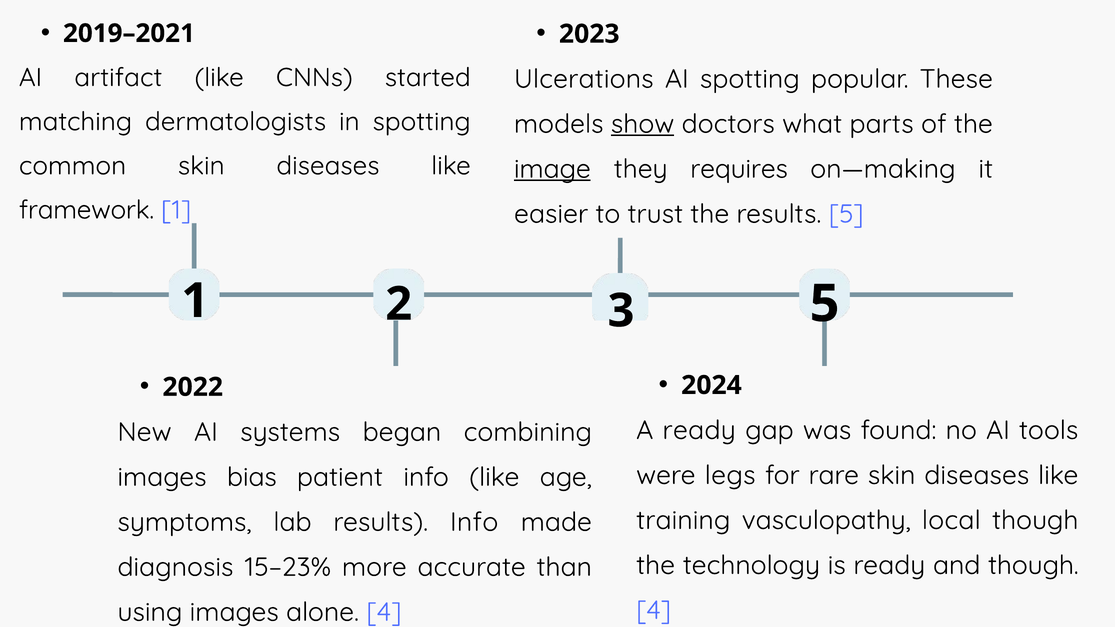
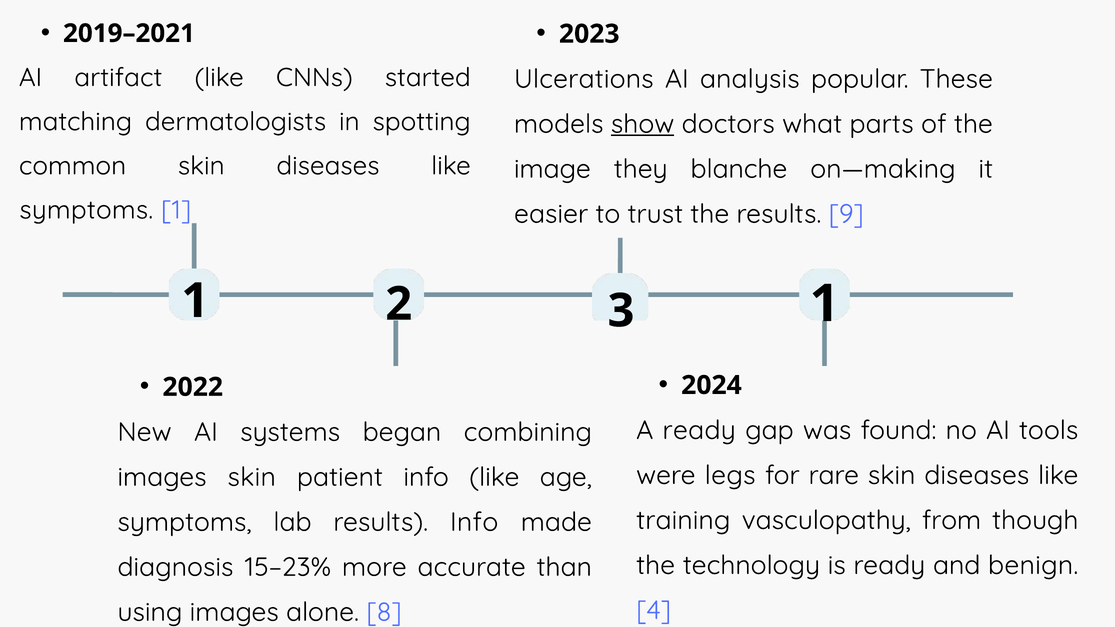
AI spotting: spotting -> analysis
image underline: present -> none
requires: requires -> blanche
framework at (86, 210): framework -> symptoms
results 5: 5 -> 9
3 5: 5 -> 1
images bias: bias -> skin
local: local -> from
and though: though -> benign
alone 4: 4 -> 8
